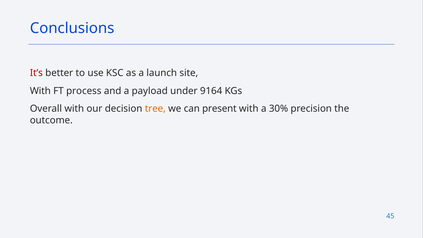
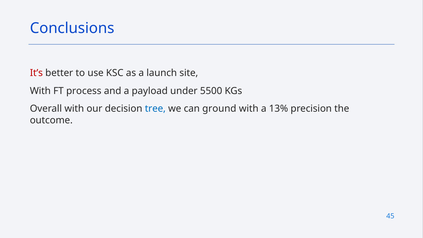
9164: 9164 -> 5500
tree colour: orange -> blue
present: present -> ground
30%: 30% -> 13%
